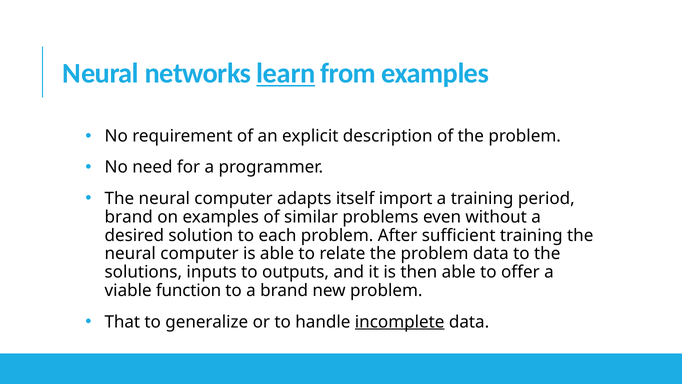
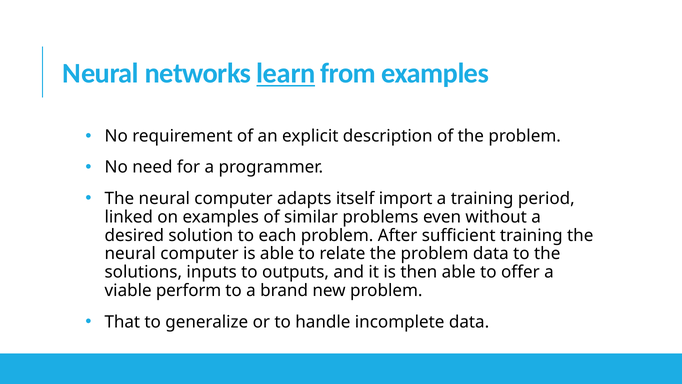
brand at (129, 217): brand -> linked
function: function -> perform
incomplete underline: present -> none
